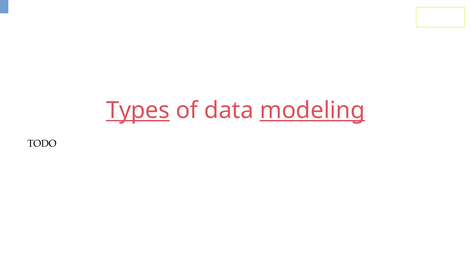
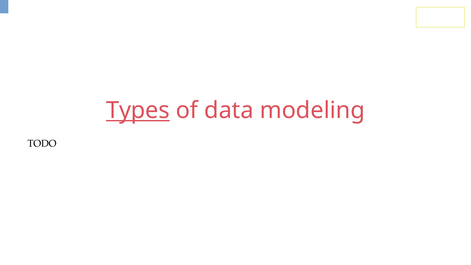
modeling underline: present -> none
